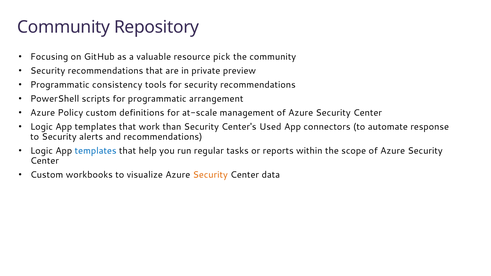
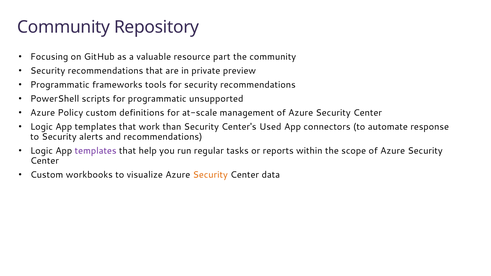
pick: pick -> part
consistency: consistency -> frameworks
arrangement: arrangement -> unsupported
templates at (96, 151) colour: blue -> purple
